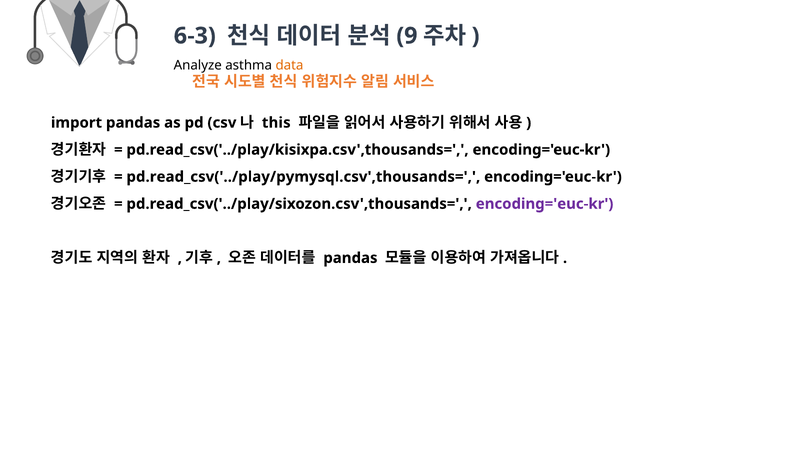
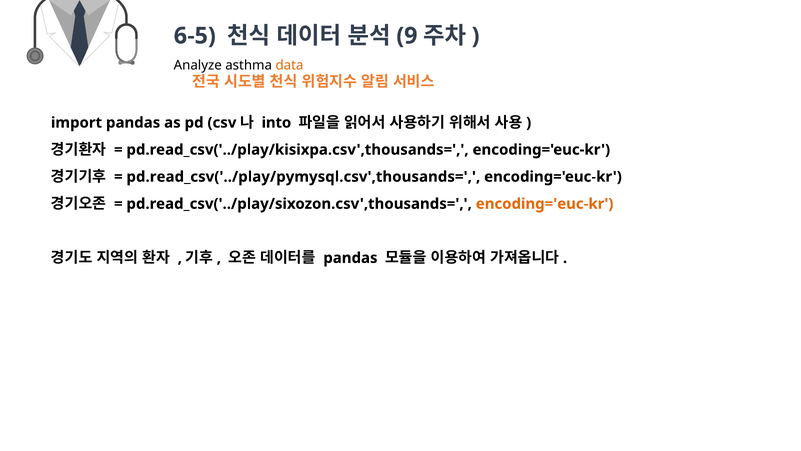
6-3: 6-3 -> 6-5
this: this -> into
encoding='euc-kr at (545, 204) colour: purple -> orange
